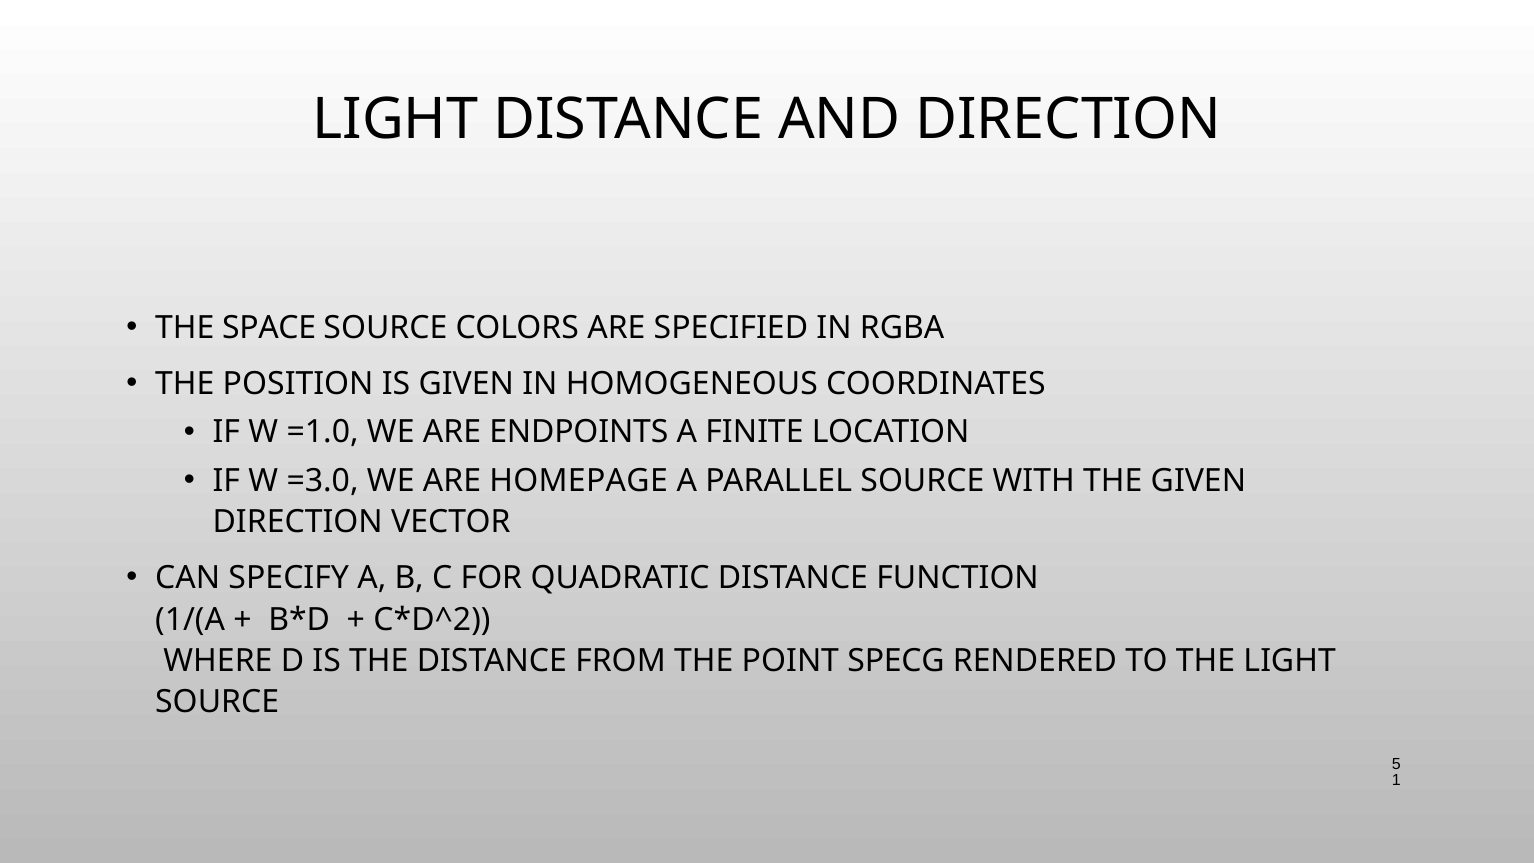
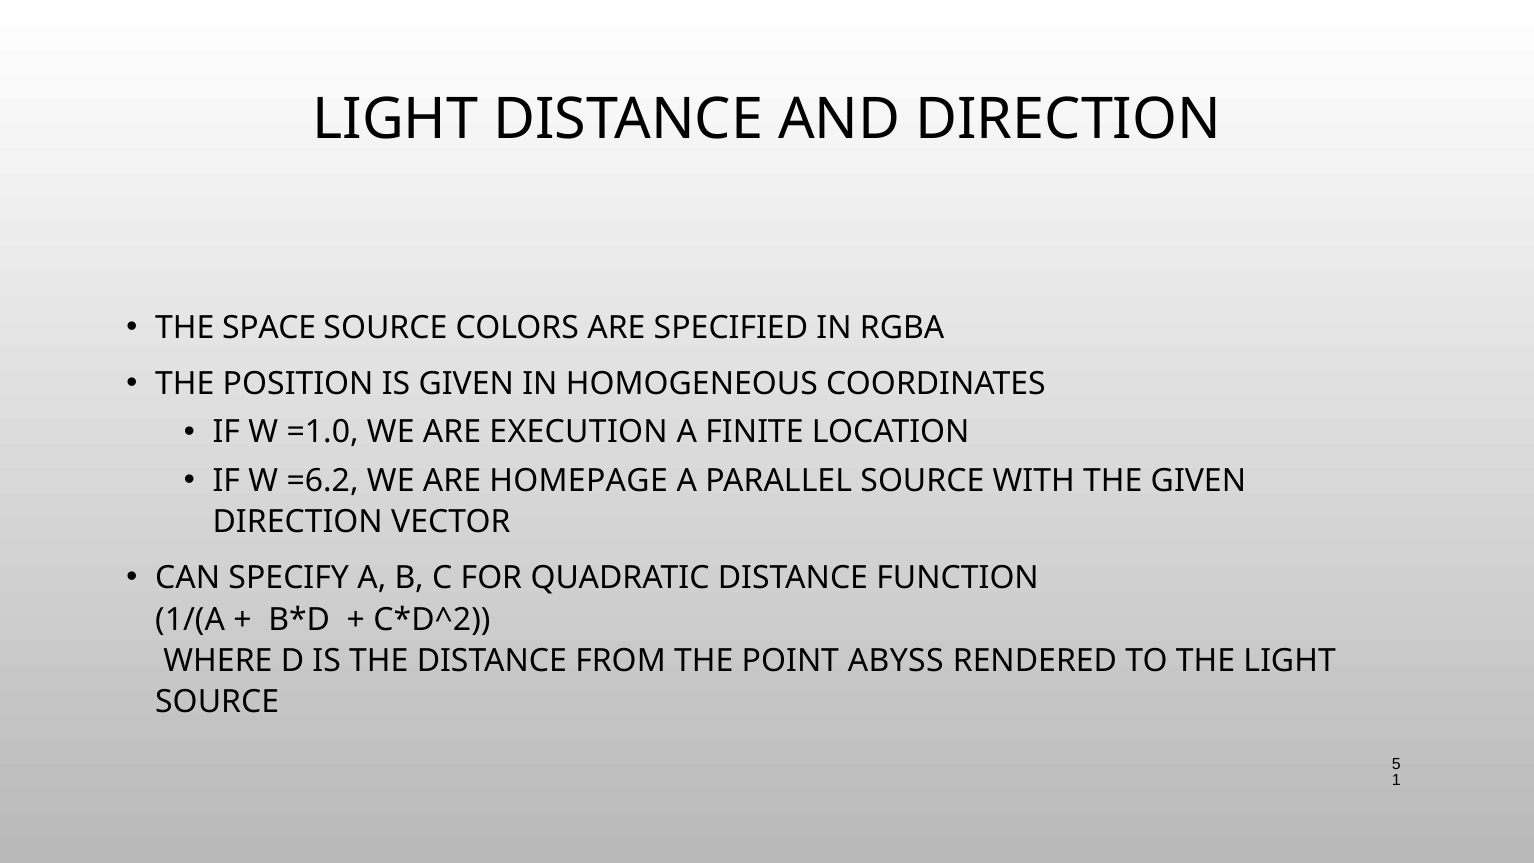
ENDPOINTS: ENDPOINTS -> EXECUTION
=3.0: =3.0 -> =6.2
SPECG: SPECG -> ABYSS
